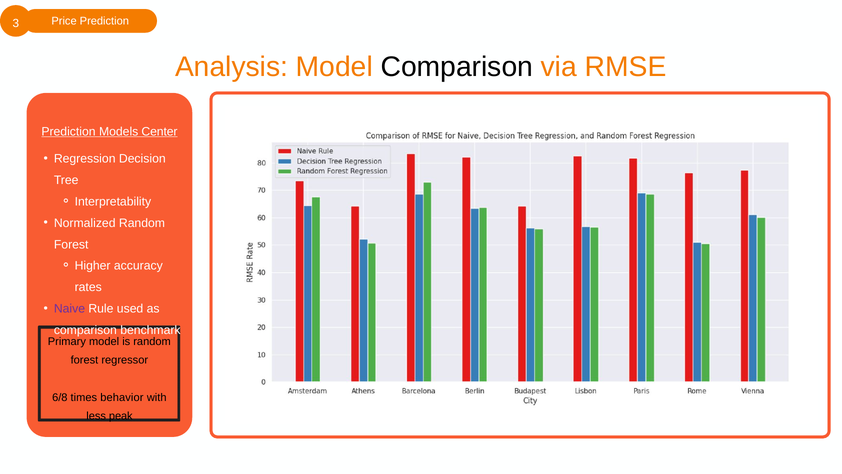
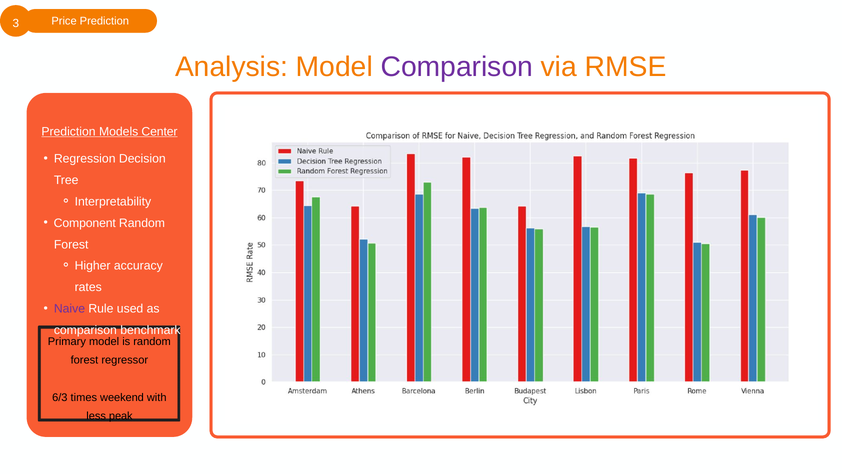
Comparison at (457, 67) colour: black -> purple
Normalized: Normalized -> Component
6/8: 6/8 -> 6/3
behavior: behavior -> weekend
